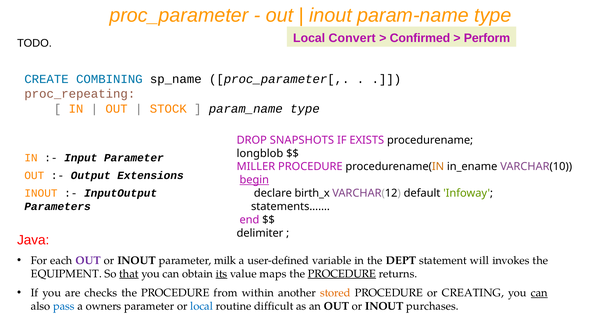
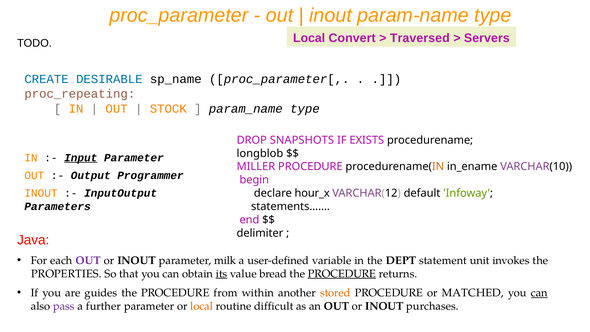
Confirmed: Confirmed -> Traversed
Perform: Perform -> Servers
COMBINING: COMBINING -> DESIRABLE
Input underline: none -> present
Extensions: Extensions -> Programmer
begin underline: present -> none
birth_x: birth_x -> hour_x
will: will -> unit
EQUIPMENT: EQUIPMENT -> PROPERTIES
that underline: present -> none
maps: maps -> bread
checks: checks -> guides
CREATING: CREATING -> MATCHED
pass colour: blue -> purple
owners: owners -> further
local at (202, 306) colour: blue -> orange
